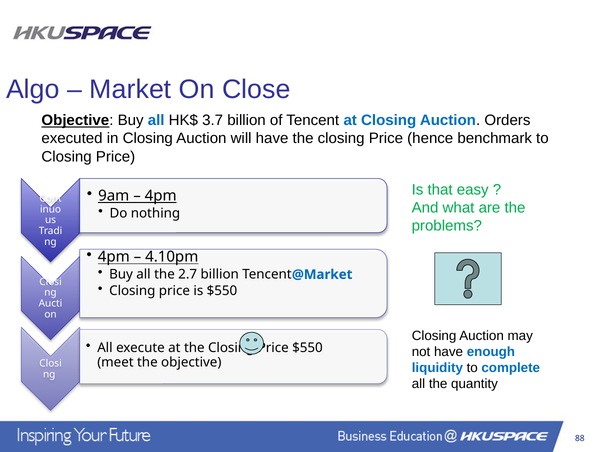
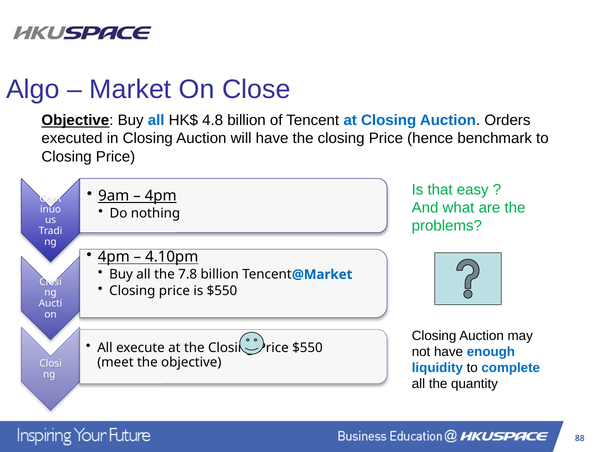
3.7: 3.7 -> 4.8
2.7: 2.7 -> 7.8
